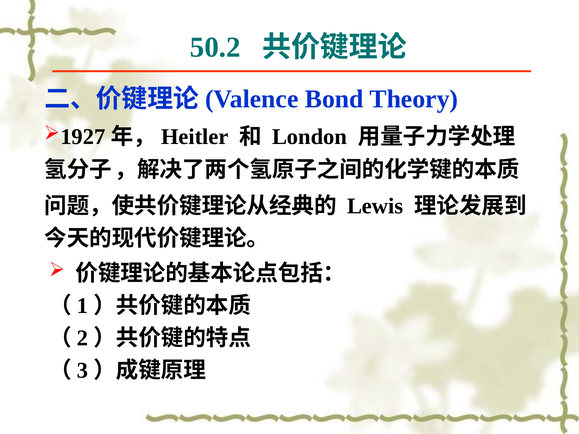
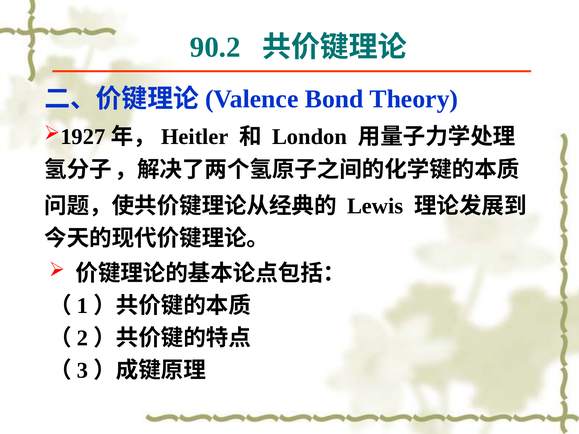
50.2: 50.2 -> 90.2
